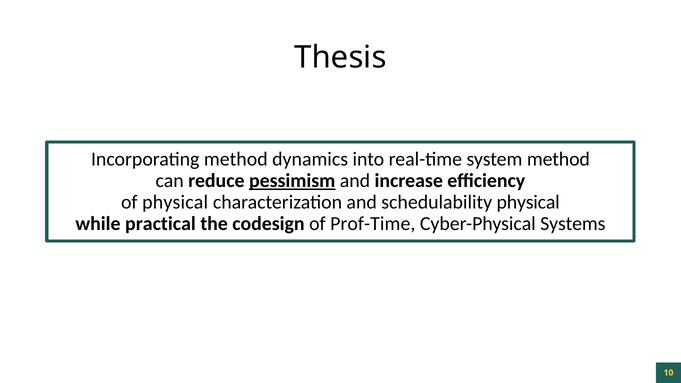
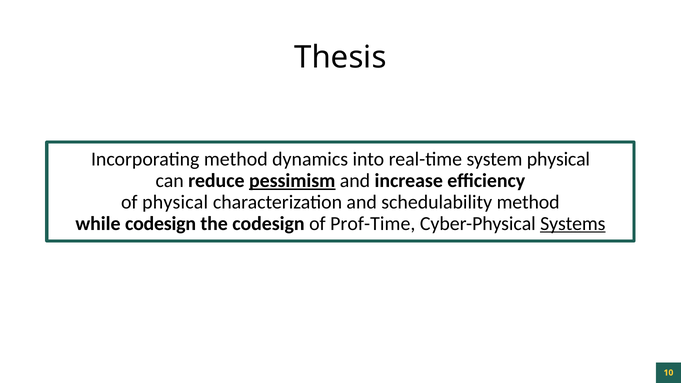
system method: method -> physical
schedulability physical: physical -> method
while practical: practical -> codesign
Systems underline: none -> present
